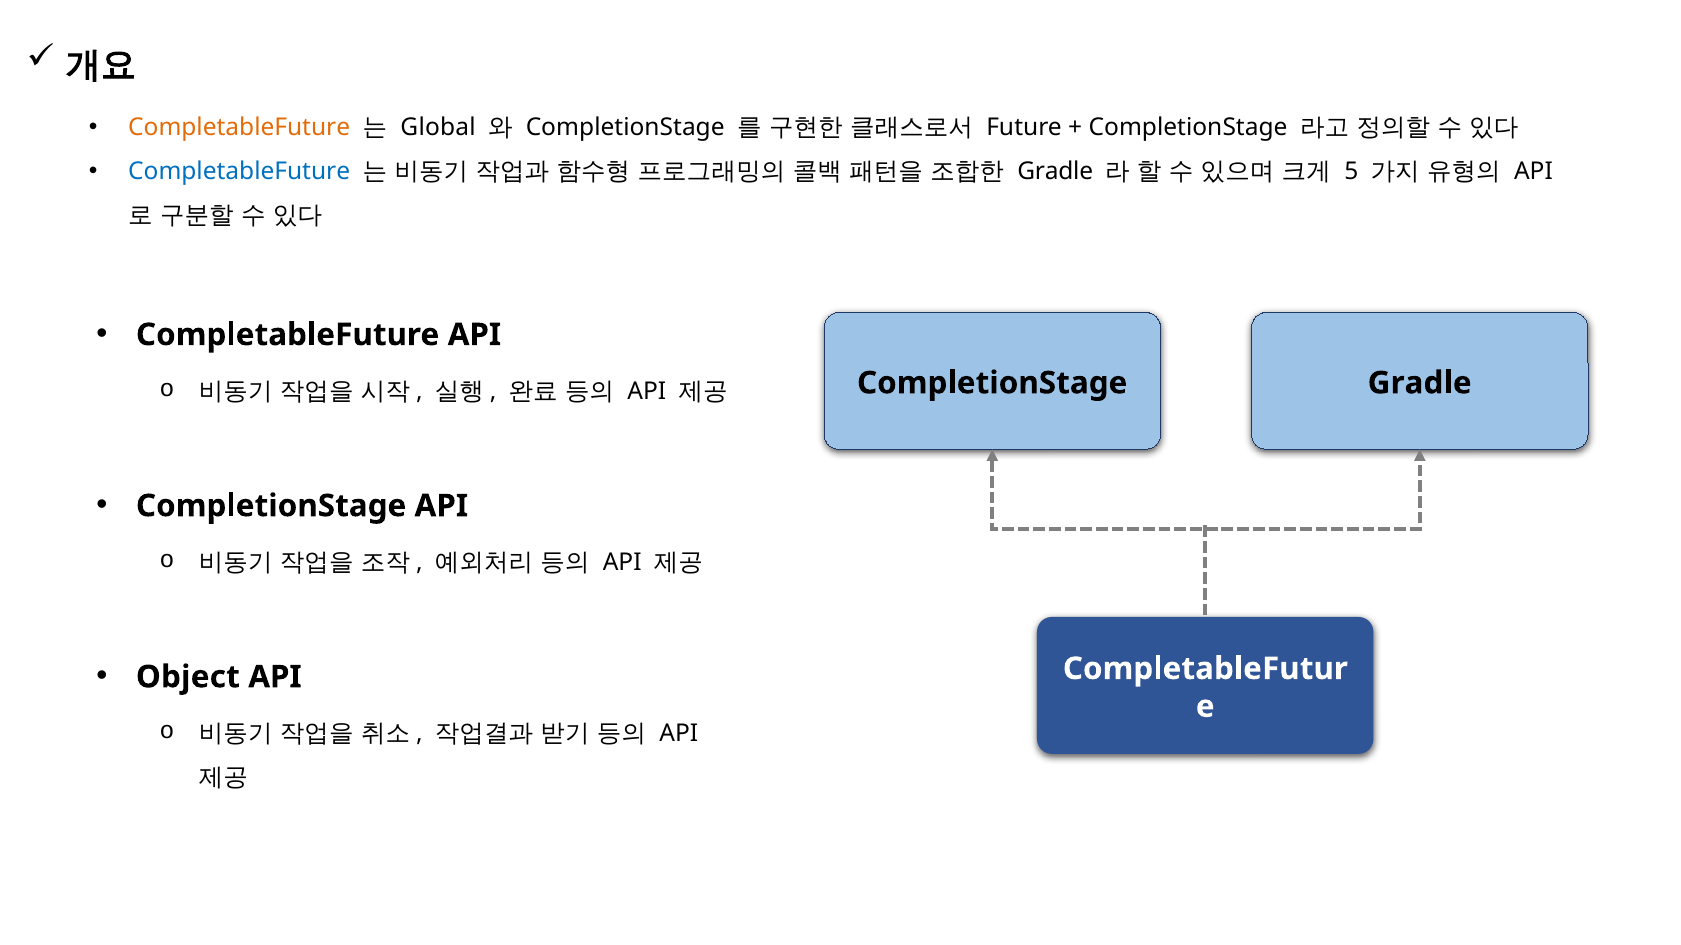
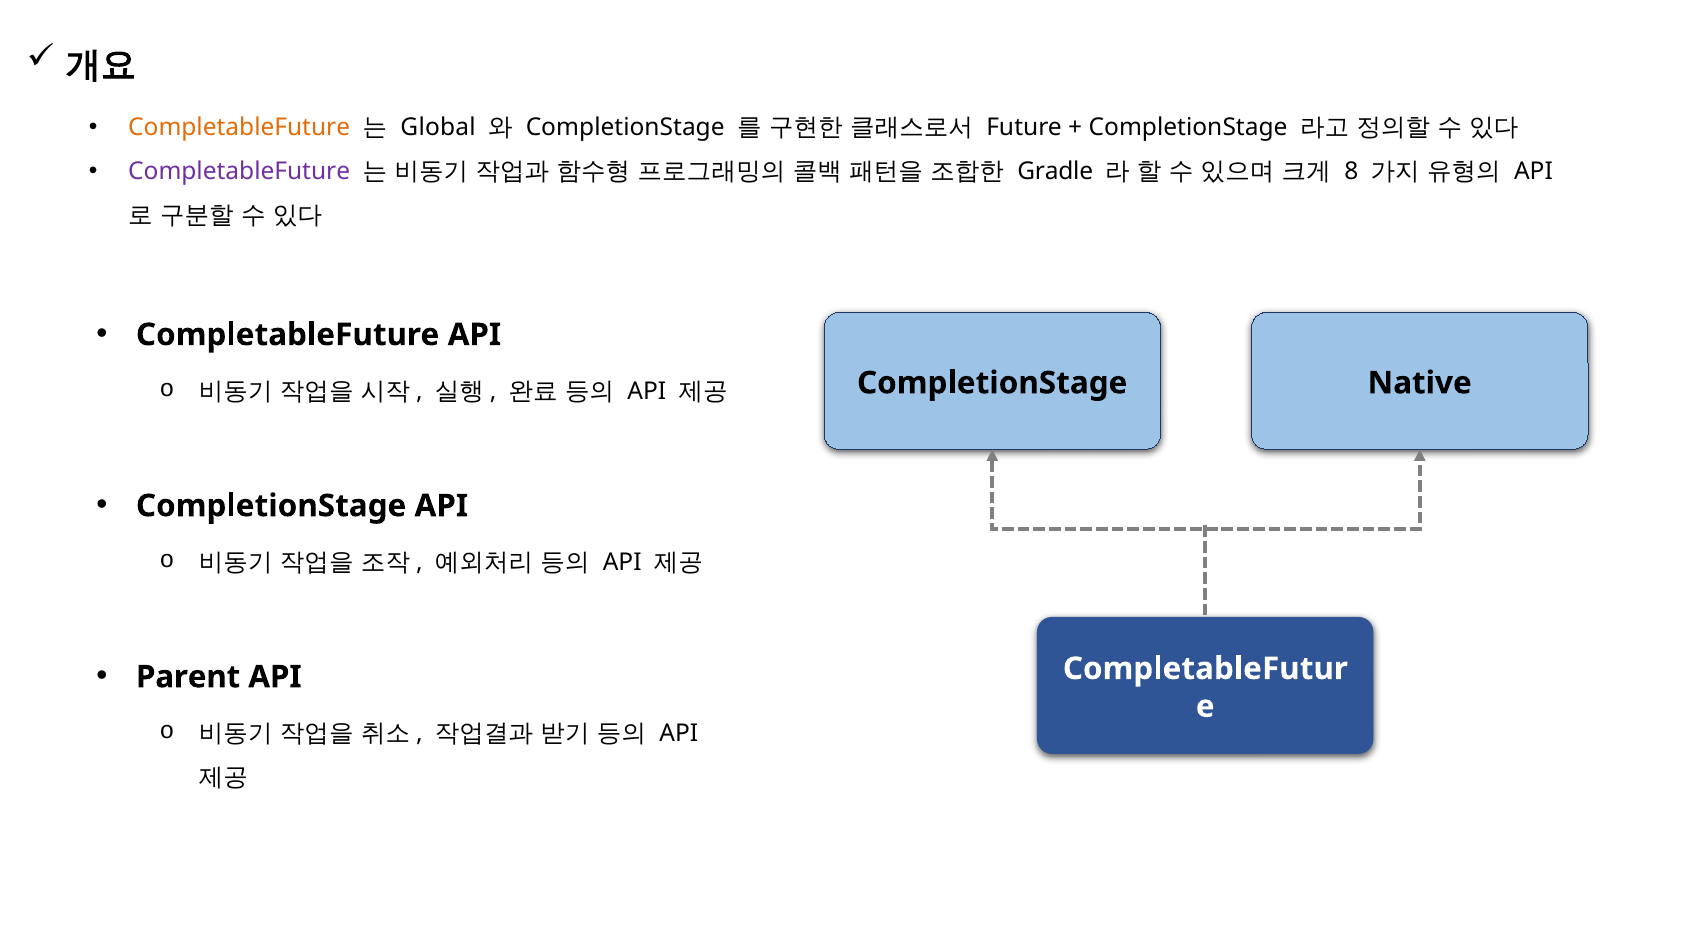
CompletableFuture at (239, 172) colour: blue -> purple
5: 5 -> 8
CompletionStage Gradle: Gradle -> Native
Object: Object -> Parent
